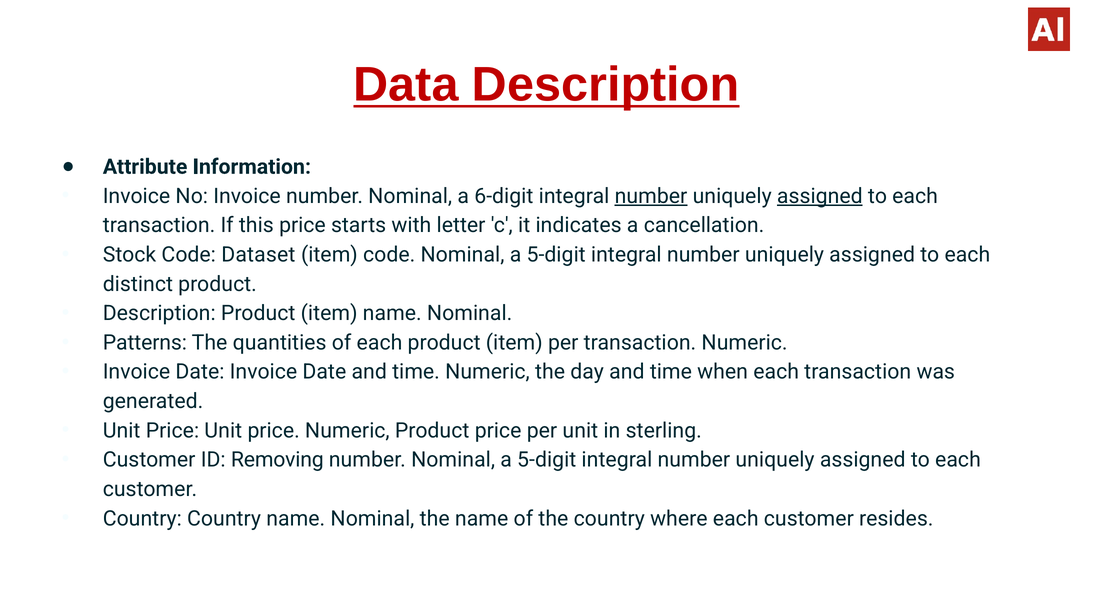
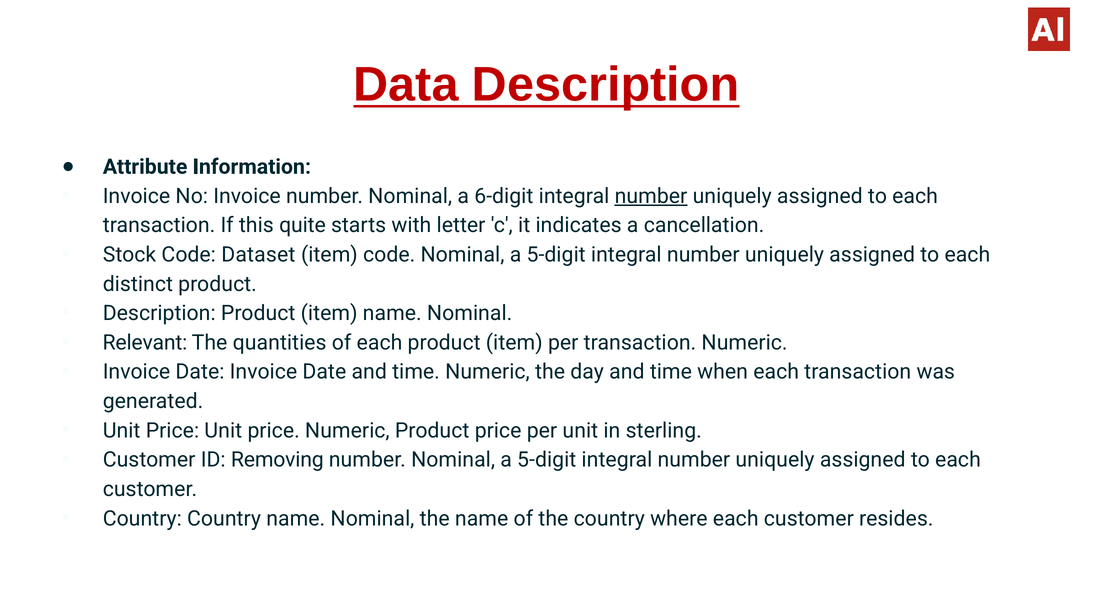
assigned at (820, 196) underline: present -> none
this price: price -> quite
Patterns: Patterns -> Relevant
